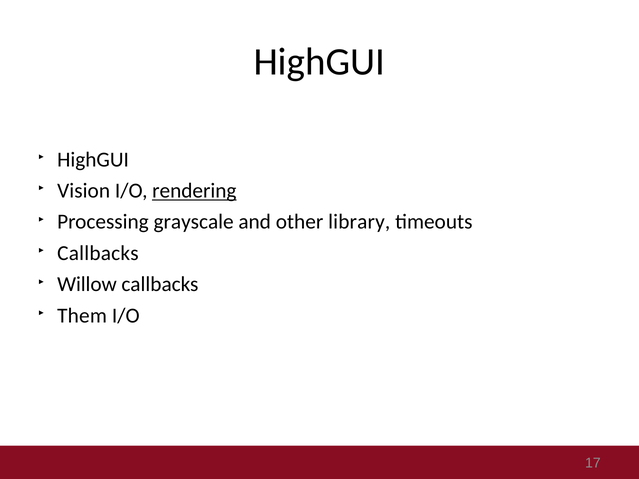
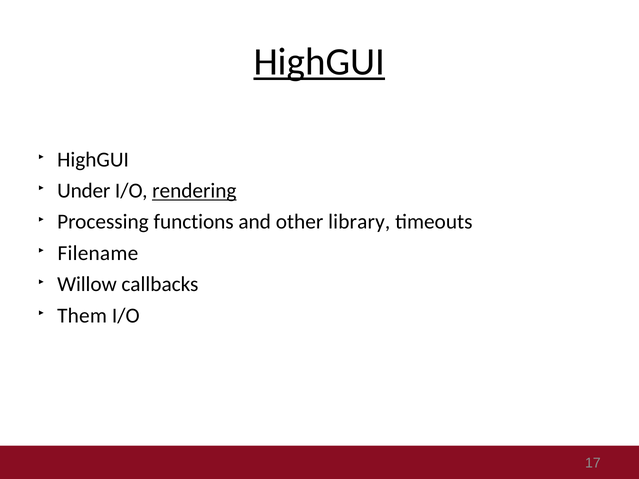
HighGUI at (319, 62) underline: none -> present
Vision: Vision -> Under
grayscale: grayscale -> functions
Callbacks at (98, 253): Callbacks -> Filename
